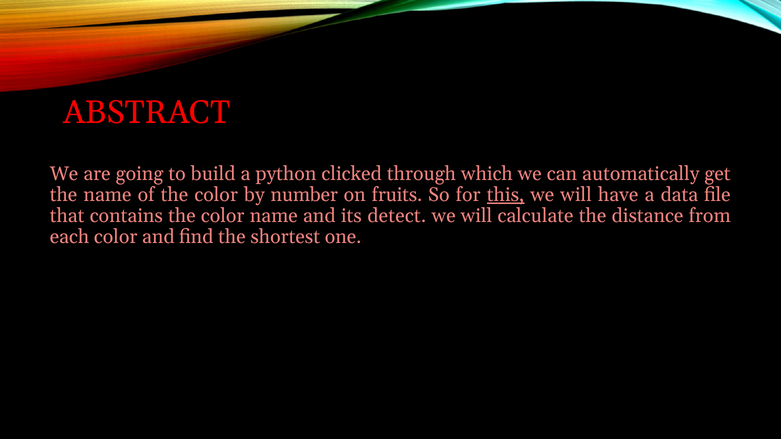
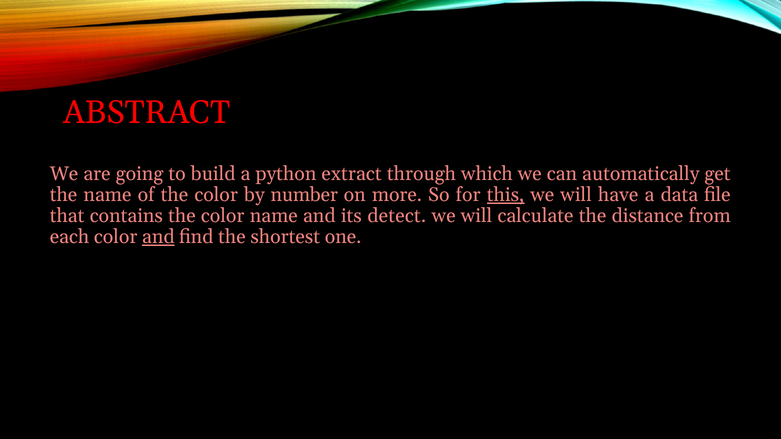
clicked: clicked -> extract
fruits: fruits -> more
and at (158, 237) underline: none -> present
